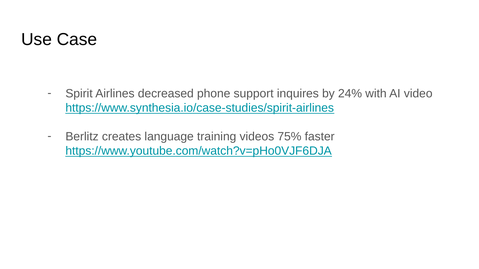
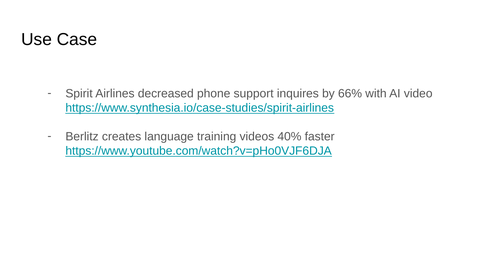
24%: 24% -> 66%
75%: 75% -> 40%
